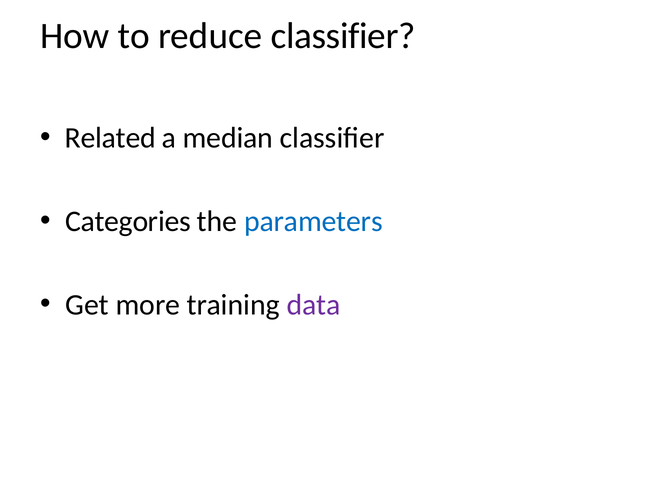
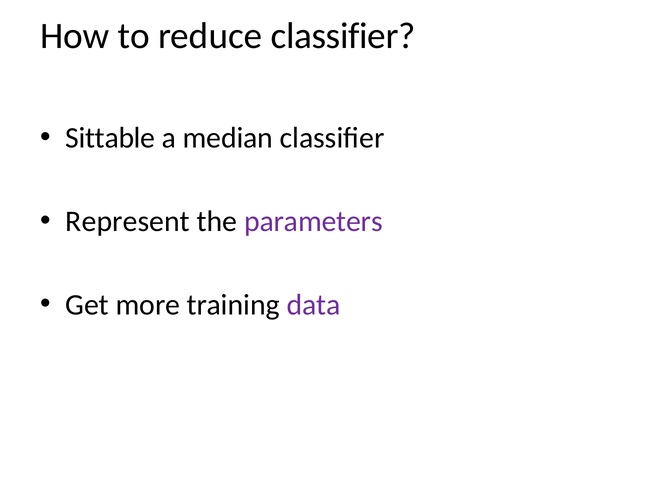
Related: Related -> Sittable
Categories: Categories -> Represent
parameters colour: blue -> purple
